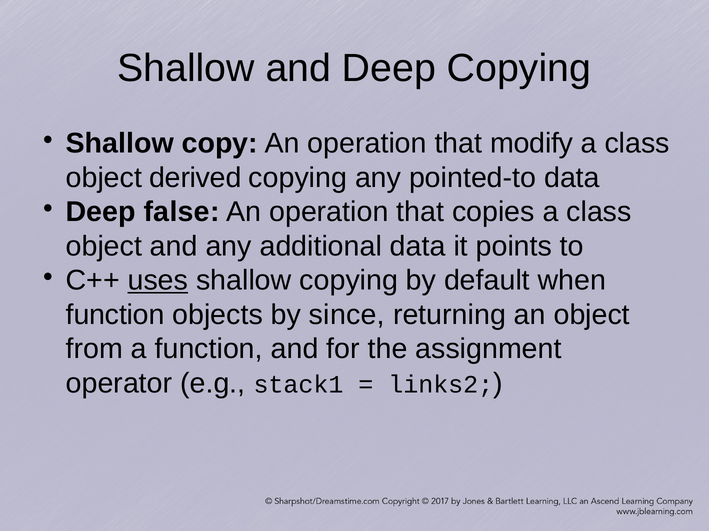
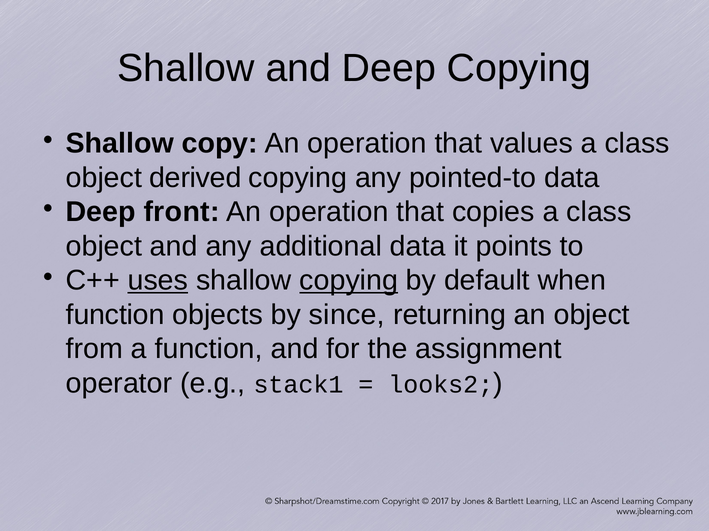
modify: modify -> values
false: false -> front
copying at (349, 281) underline: none -> present
links2: links2 -> looks2
